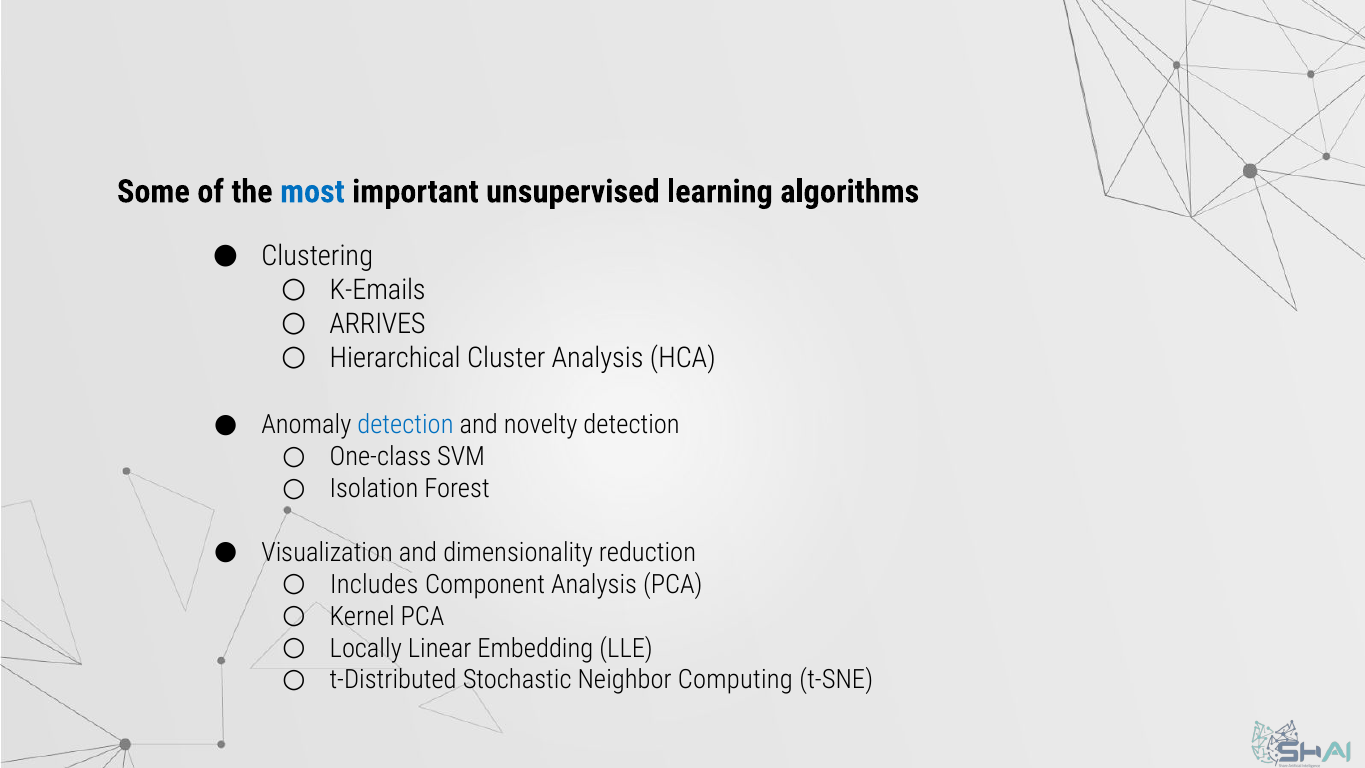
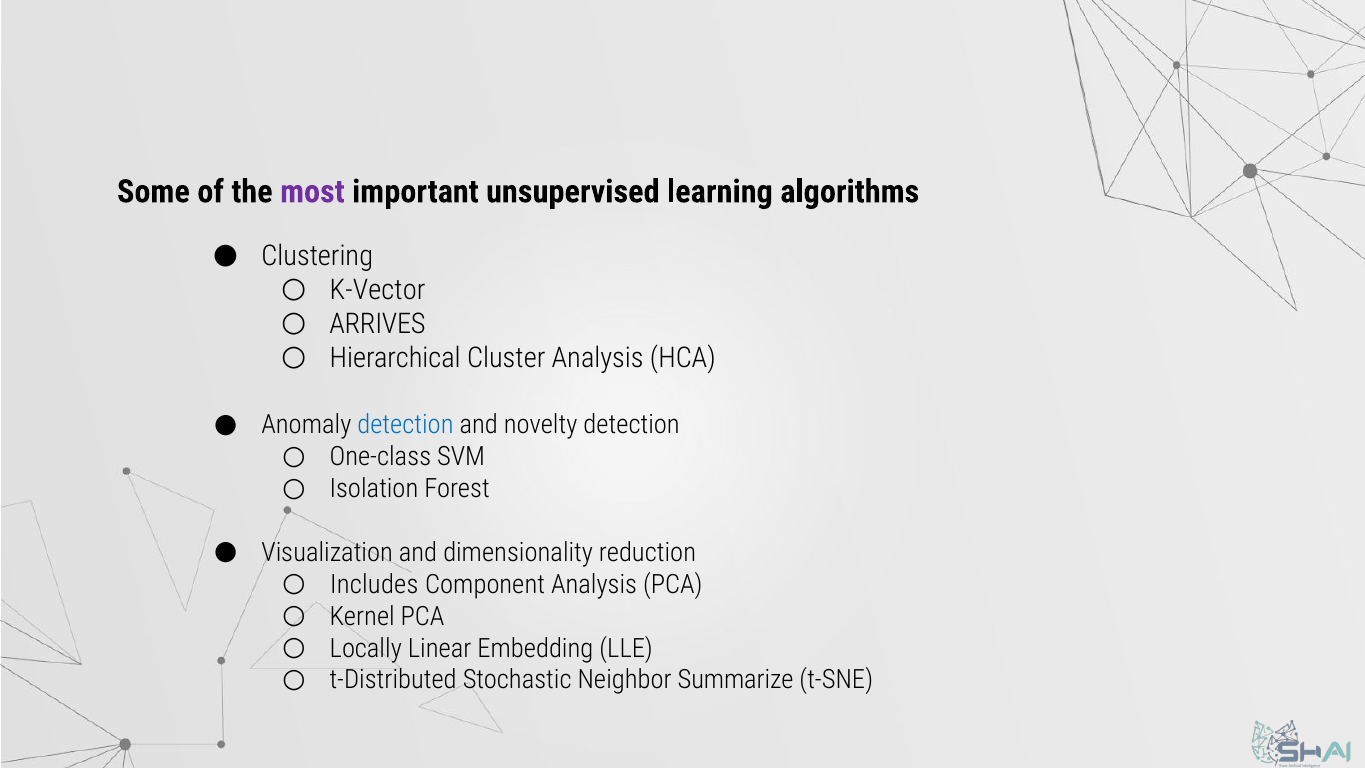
most colour: blue -> purple
K-Emails: K-Emails -> K-Vector
Computing: Computing -> Summarize
